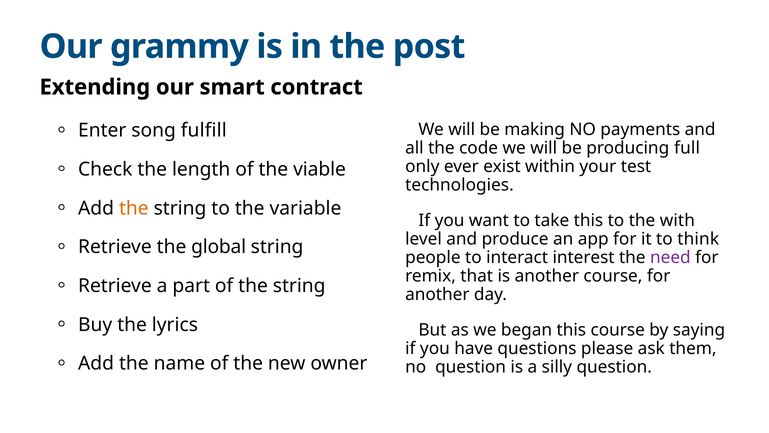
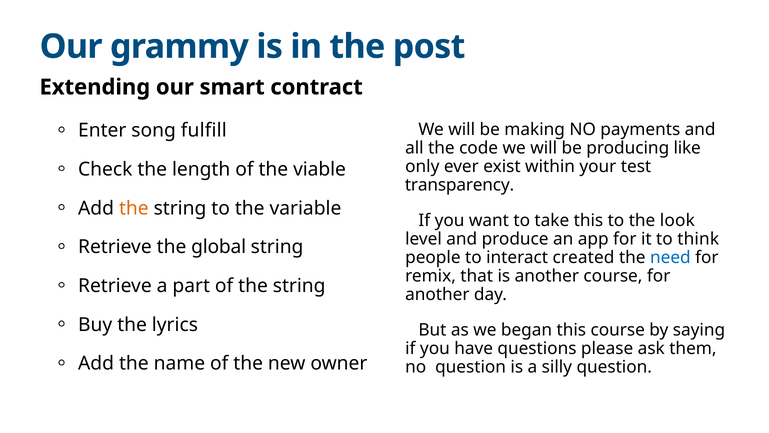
full: full -> like
technologies: technologies -> transparency
with: with -> look
interest: interest -> created
need colour: purple -> blue
